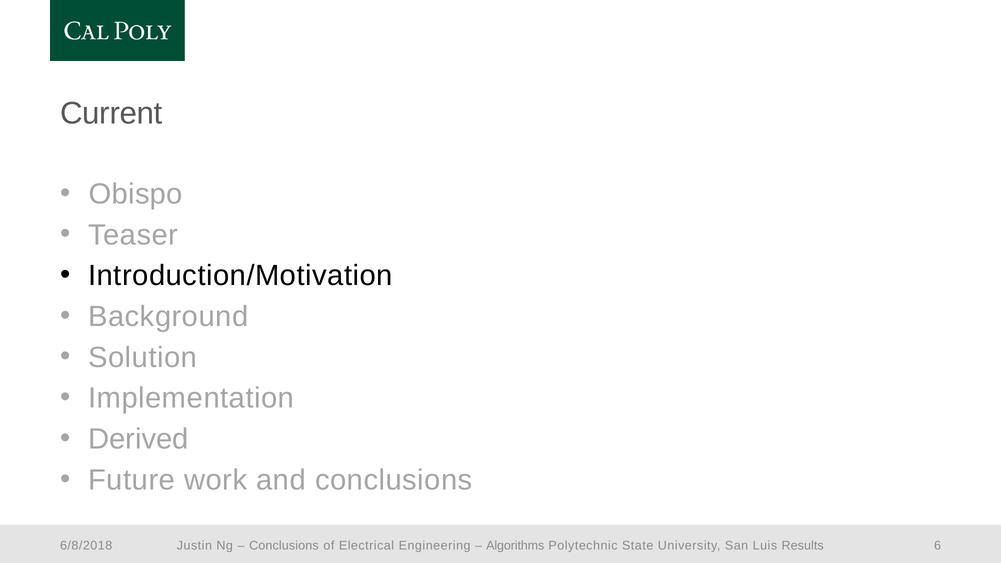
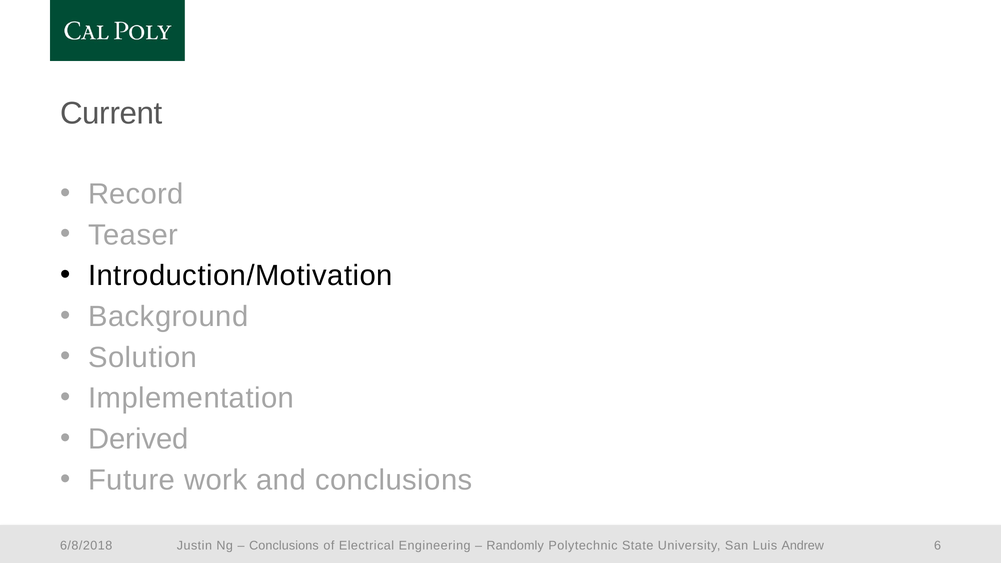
Obispo: Obispo -> Record
Algorithms: Algorithms -> Randomly
Results: Results -> Andrew
